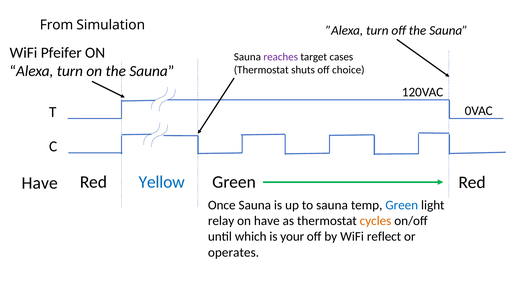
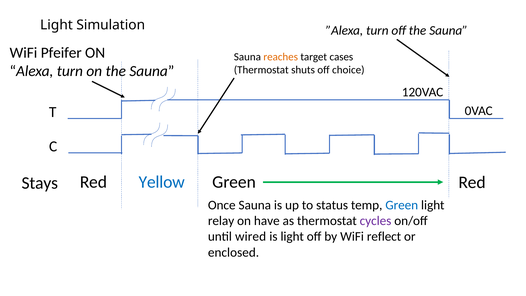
From at (57, 25): From -> Light
reaches colour: purple -> orange
Have at (40, 183): Have -> Stays
to sauna: sauna -> status
cycles colour: orange -> purple
which: which -> wired
is your: your -> light
operates: operates -> enclosed
